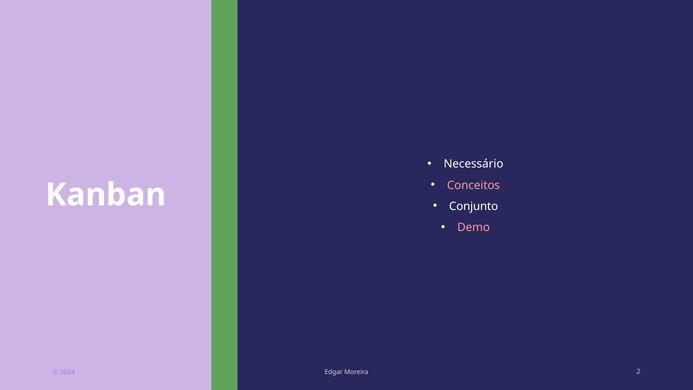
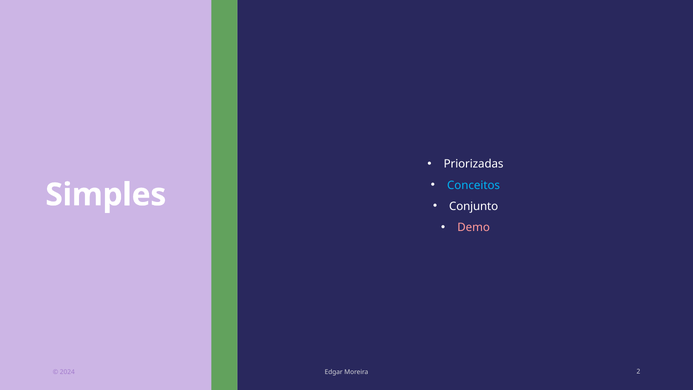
Necessário: Necessário -> Priorizadas
Conceitos colour: pink -> light blue
Kanban: Kanban -> Simples
